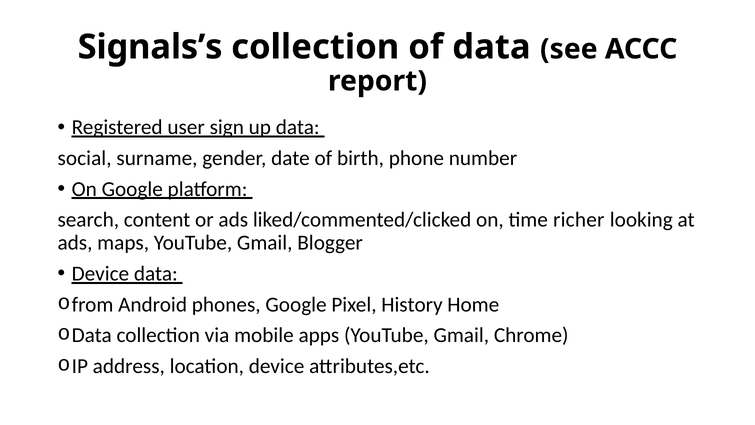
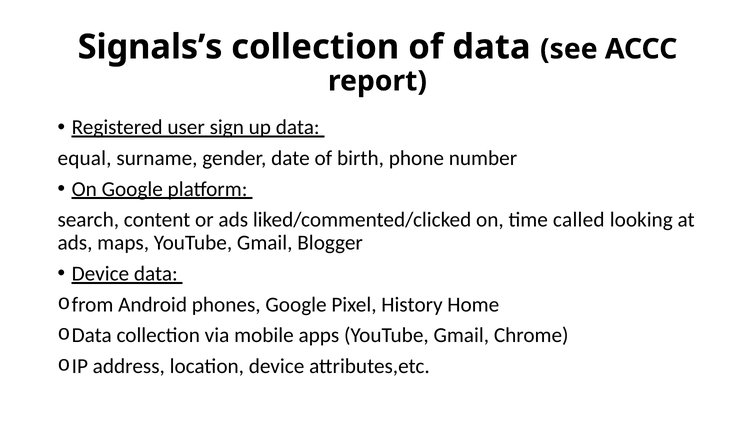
social: social -> equal
richer: richer -> called
